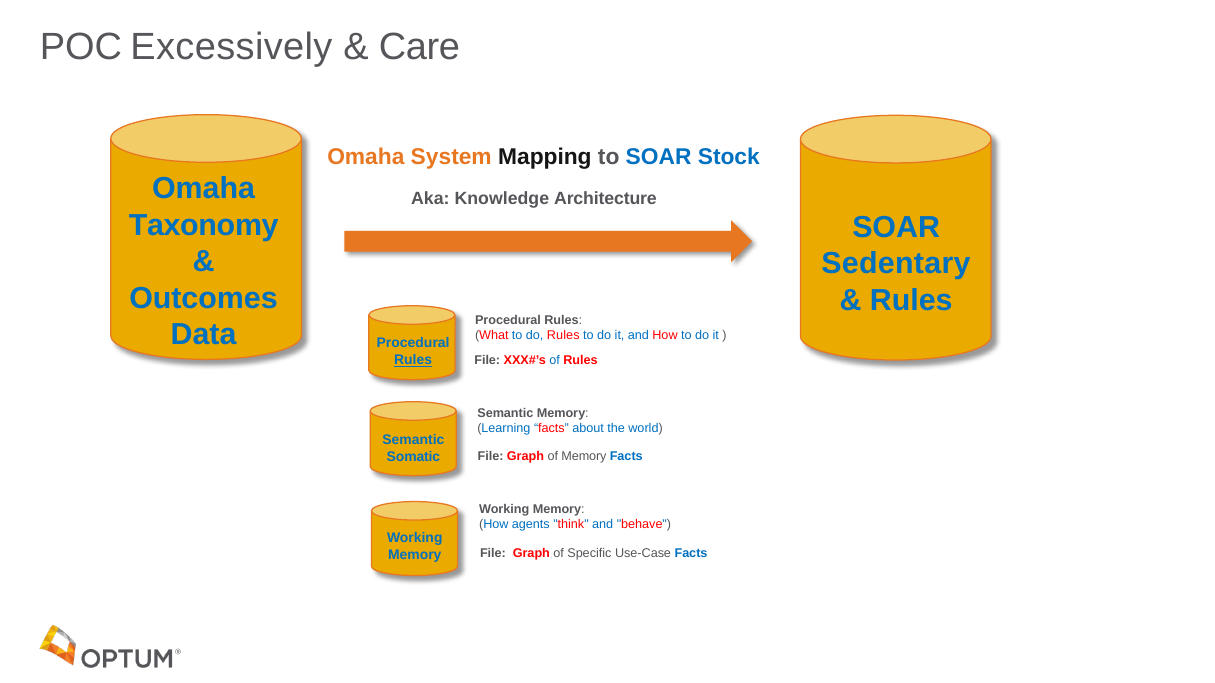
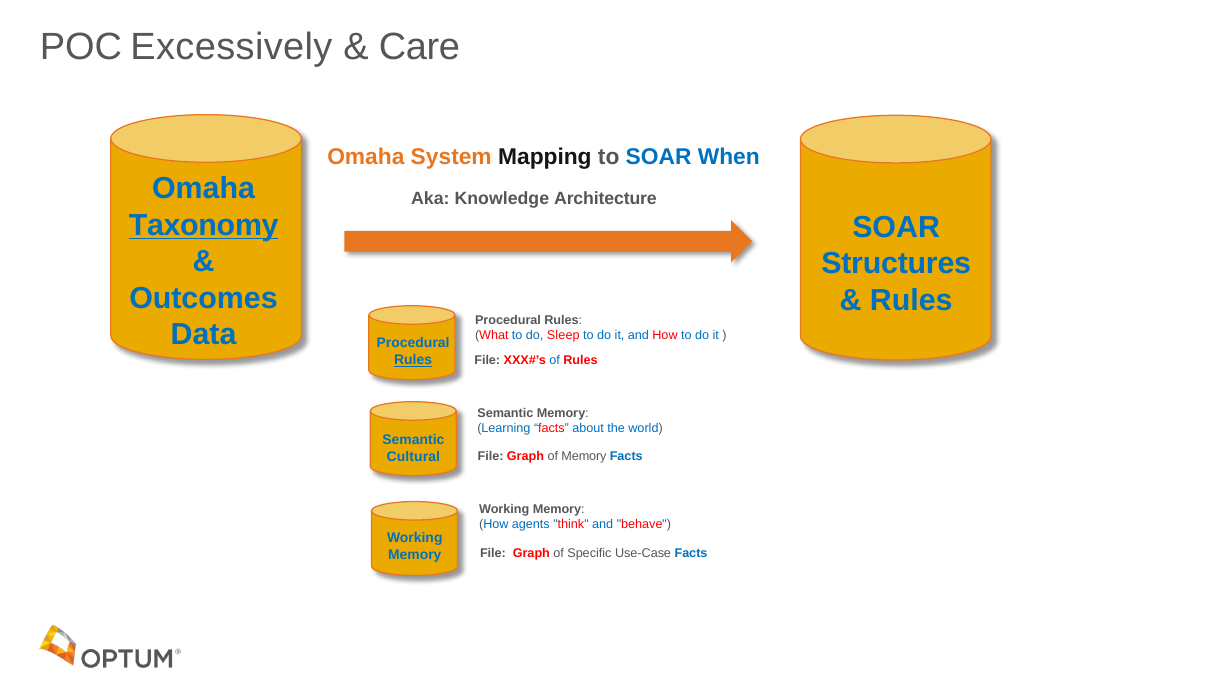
Stock: Stock -> When
Taxonomy underline: none -> present
Sedentary: Sedentary -> Structures
do Rules: Rules -> Sleep
Somatic: Somatic -> Cultural
